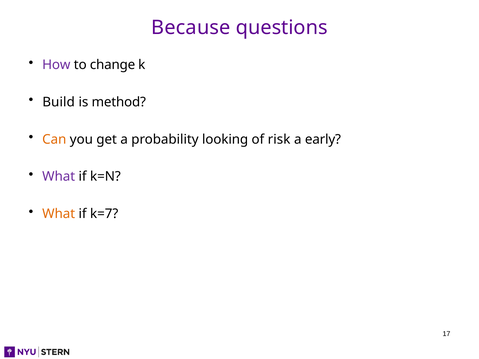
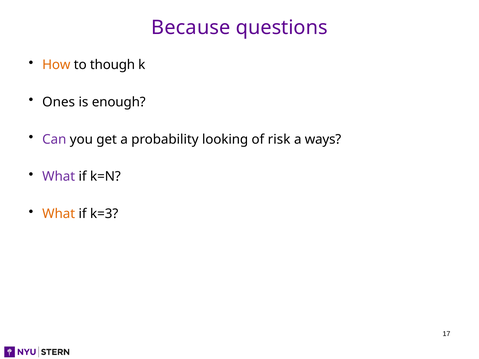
How colour: purple -> orange
change: change -> though
Build: Build -> Ones
method: method -> enough
Can colour: orange -> purple
early: early -> ways
k=7: k=7 -> k=3
